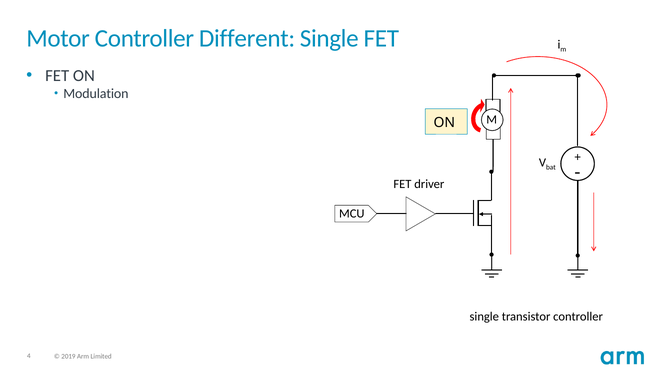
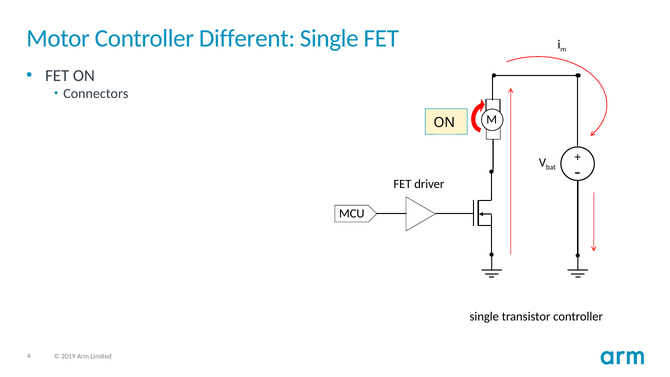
Modulation: Modulation -> Connectors
